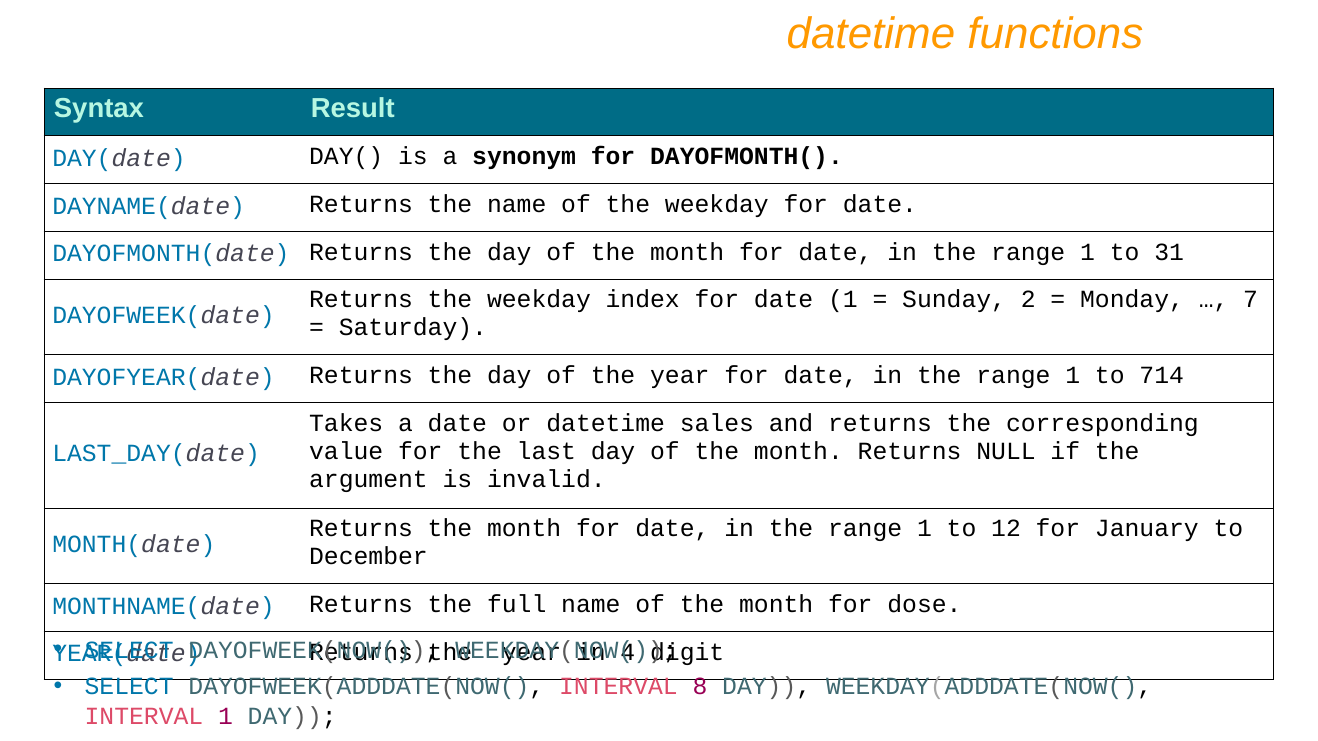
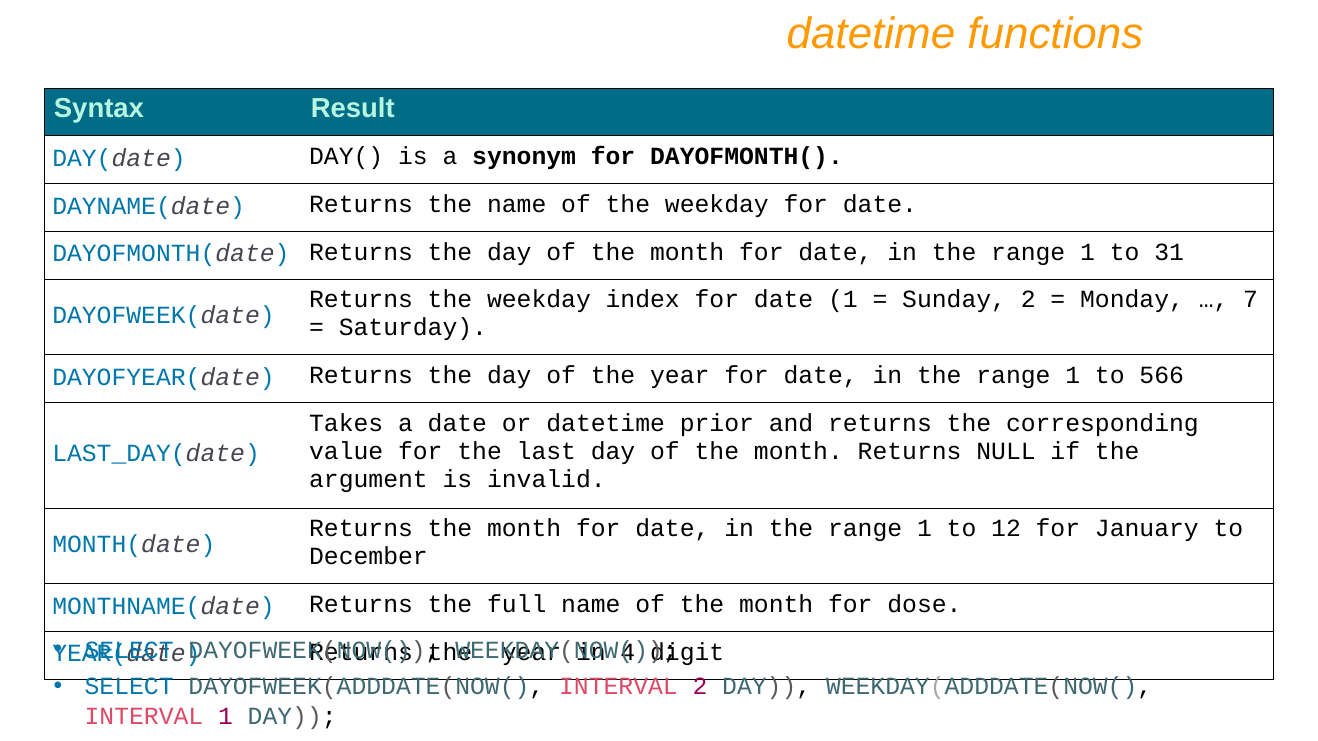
714: 714 -> 566
sales: sales -> prior
INTERVAL 8: 8 -> 2
